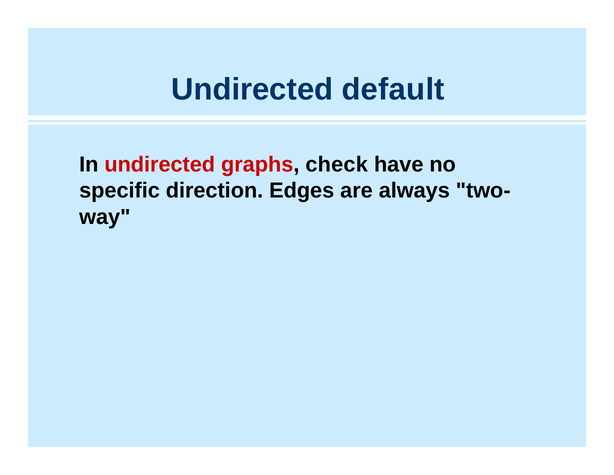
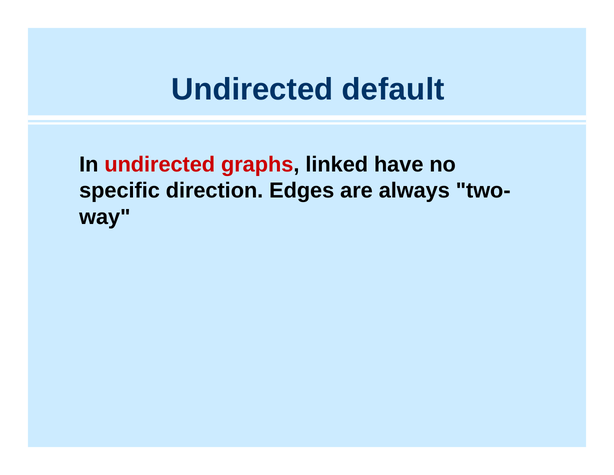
check: check -> linked
